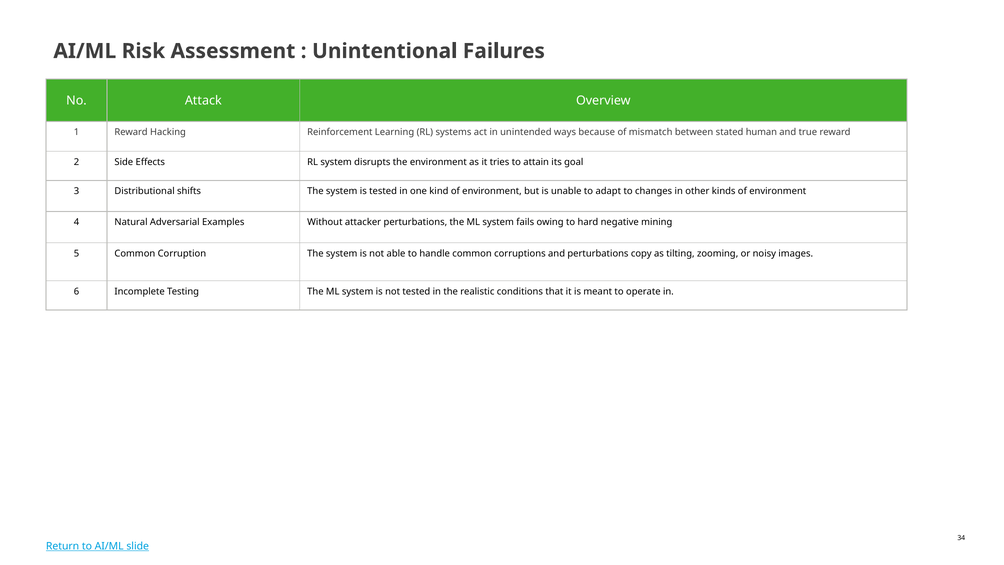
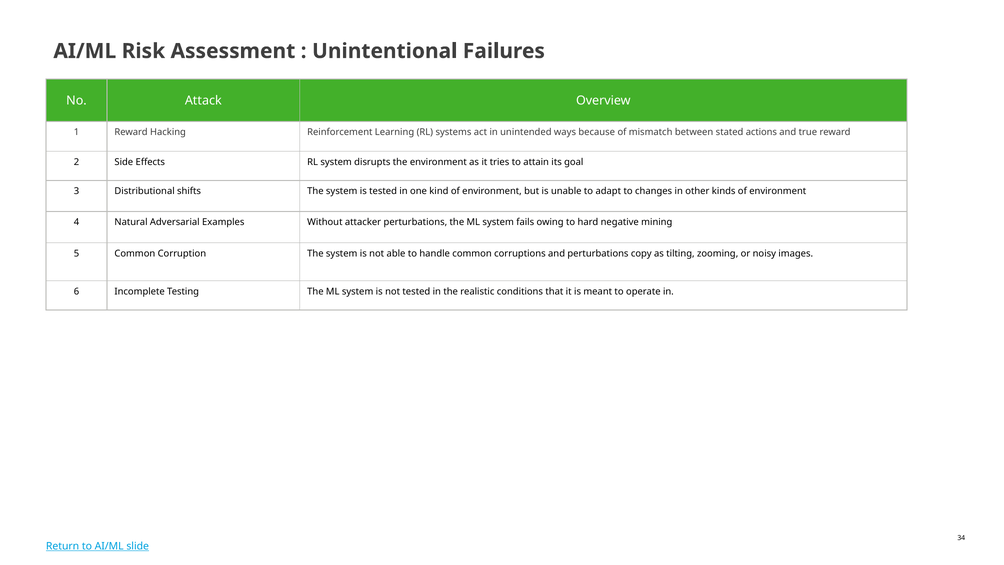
human: human -> actions
